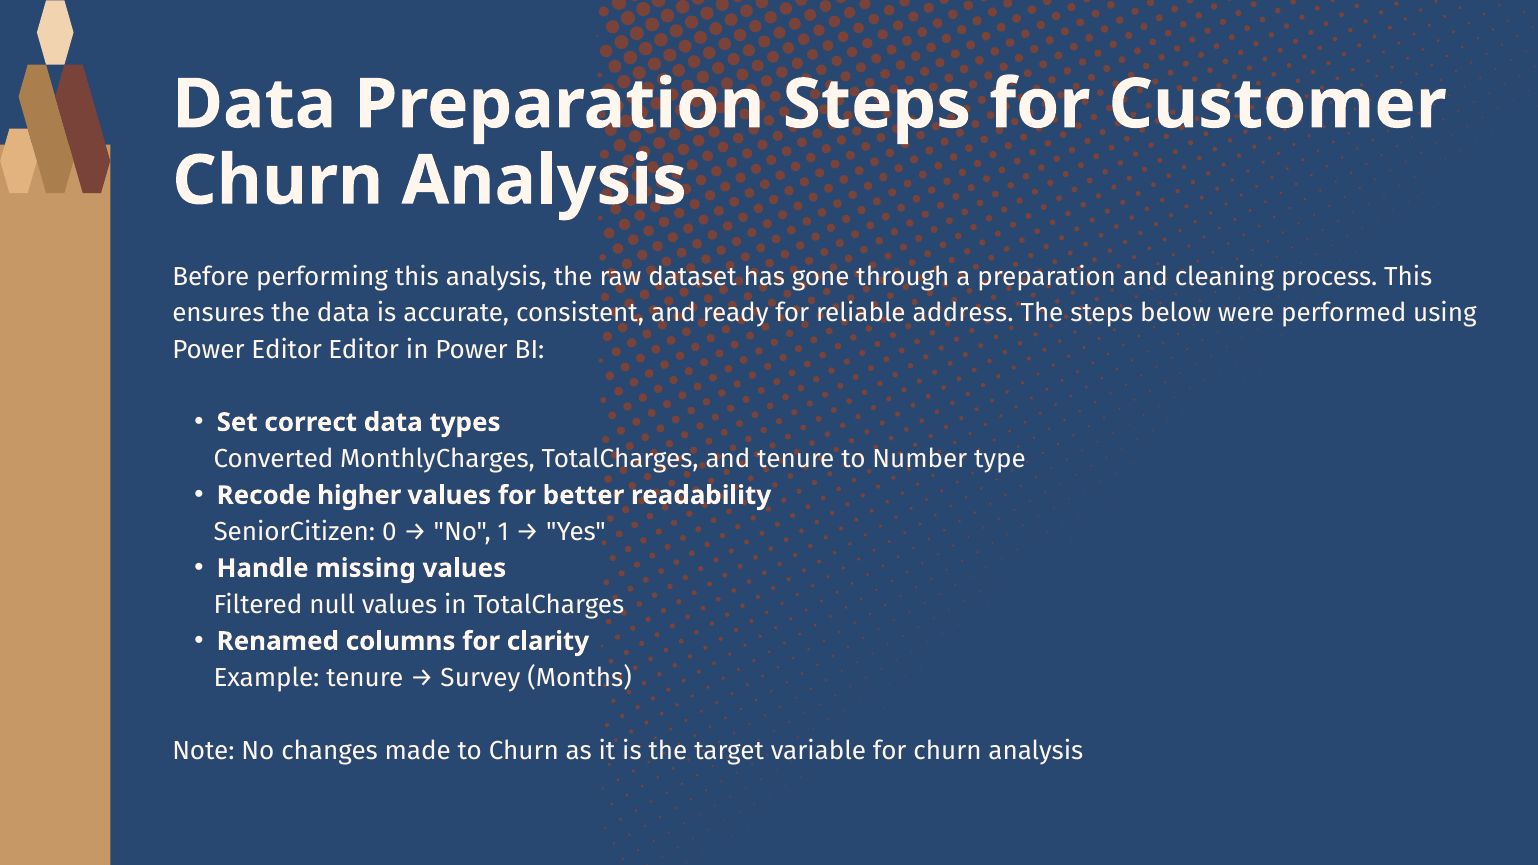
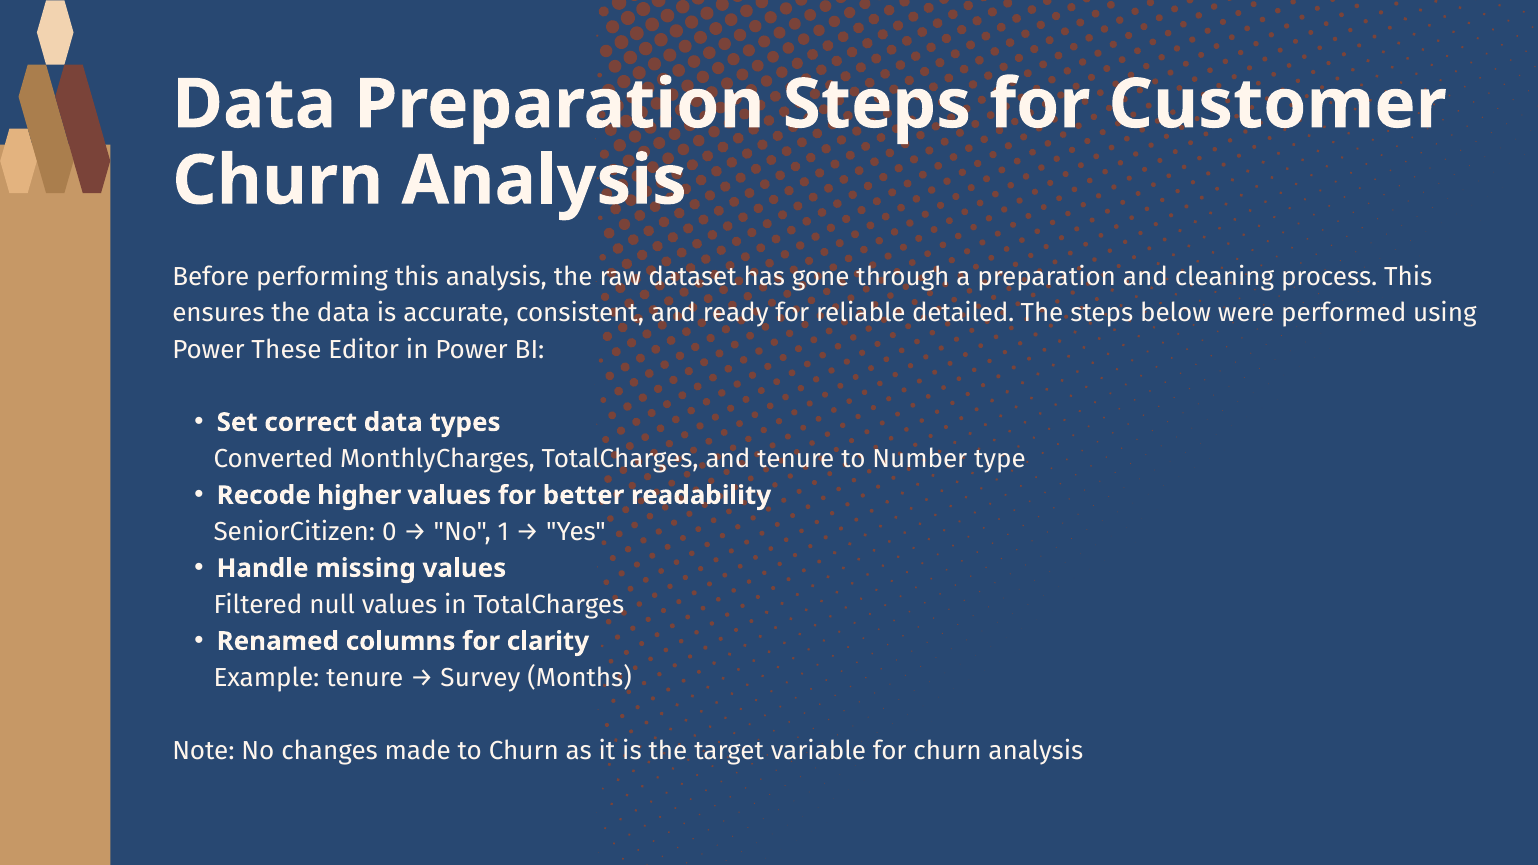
address: address -> detailed
Power Editor: Editor -> These
